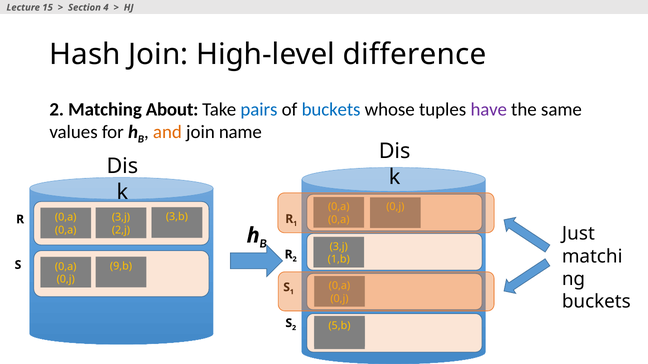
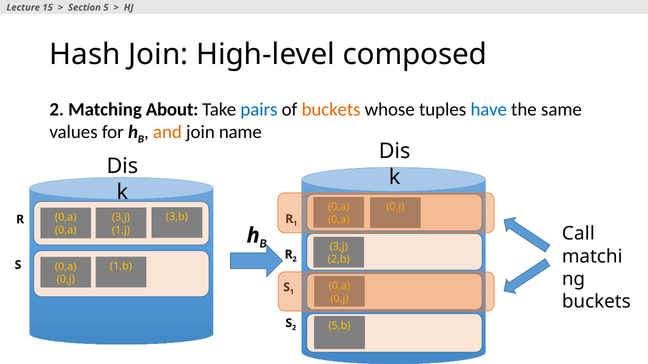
4: 4 -> 5
difference: difference -> composed
buckets at (331, 110) colour: blue -> orange
have colour: purple -> blue
2,j: 2,j -> 1,j
Just: Just -> Call
1,b: 1,b -> 2,b
9,b: 9,b -> 1,b
